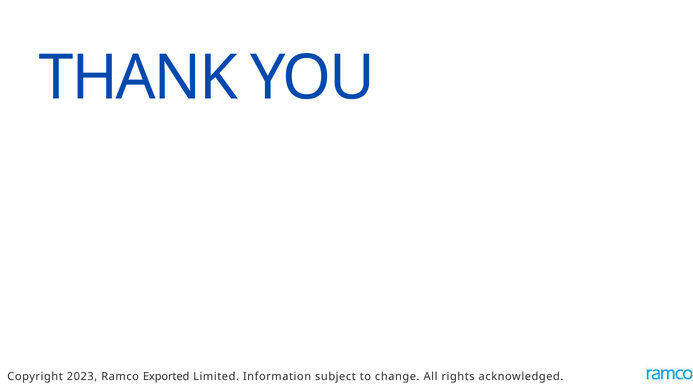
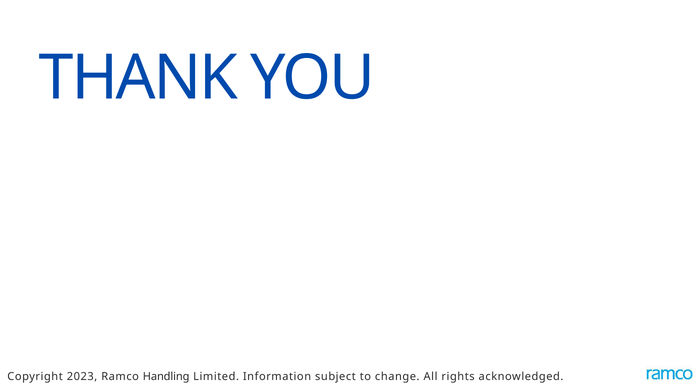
Exported: Exported -> Handling
